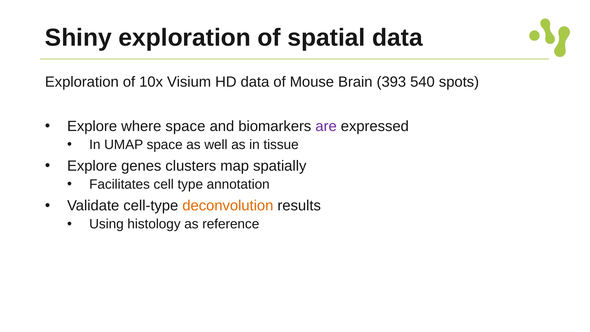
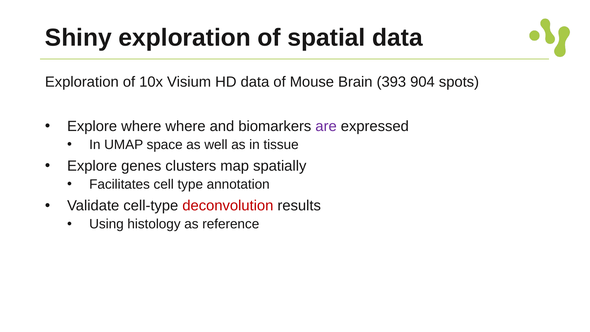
540: 540 -> 904
where space: space -> where
deconvolution colour: orange -> red
